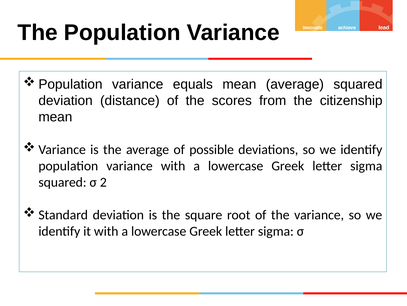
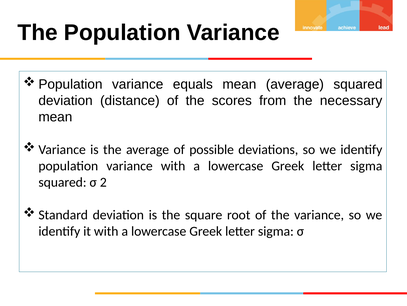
citizenship: citizenship -> necessary
